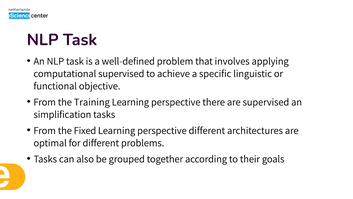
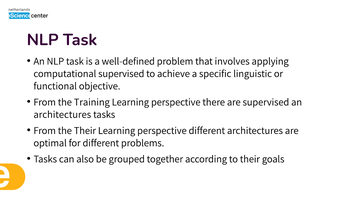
simplification at (62, 114): simplification -> architectures
the Fixed: Fixed -> Their
